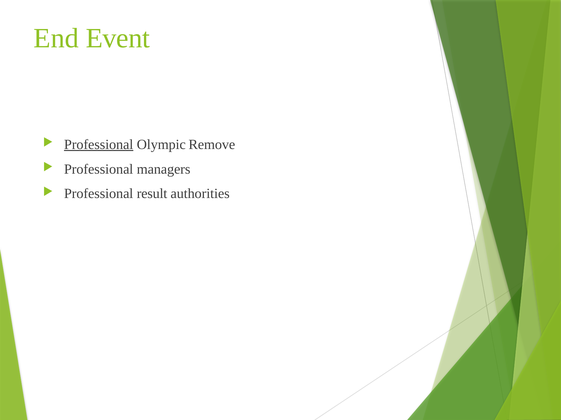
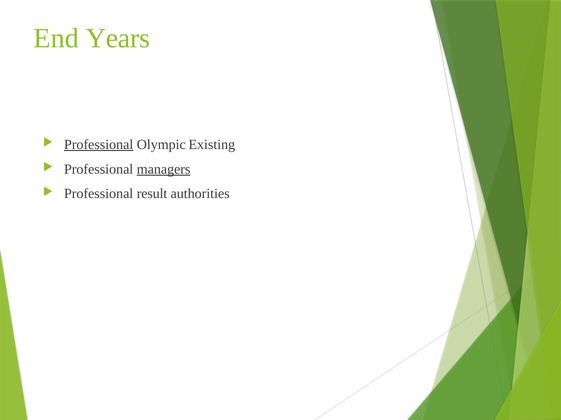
Event: Event -> Years
Remove: Remove -> Existing
managers underline: none -> present
